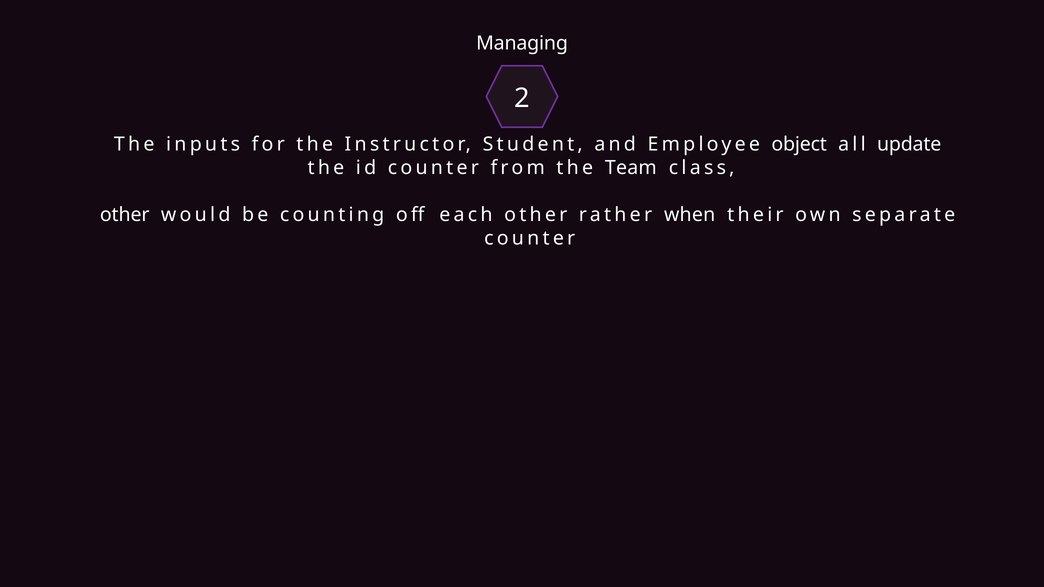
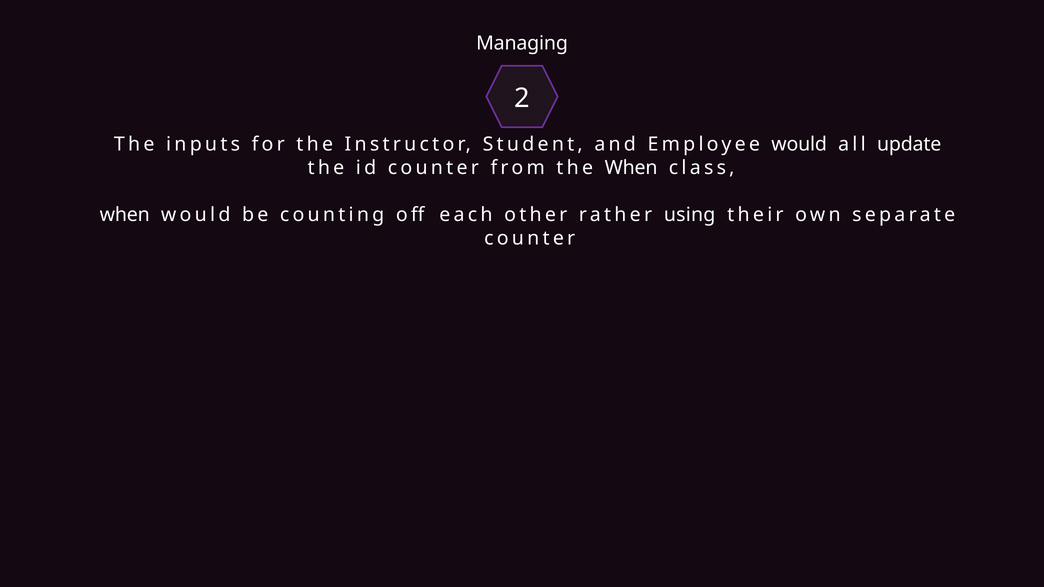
Employee object: object -> would
the Team: Team -> When
other at (125, 215): other -> when
when: when -> using
